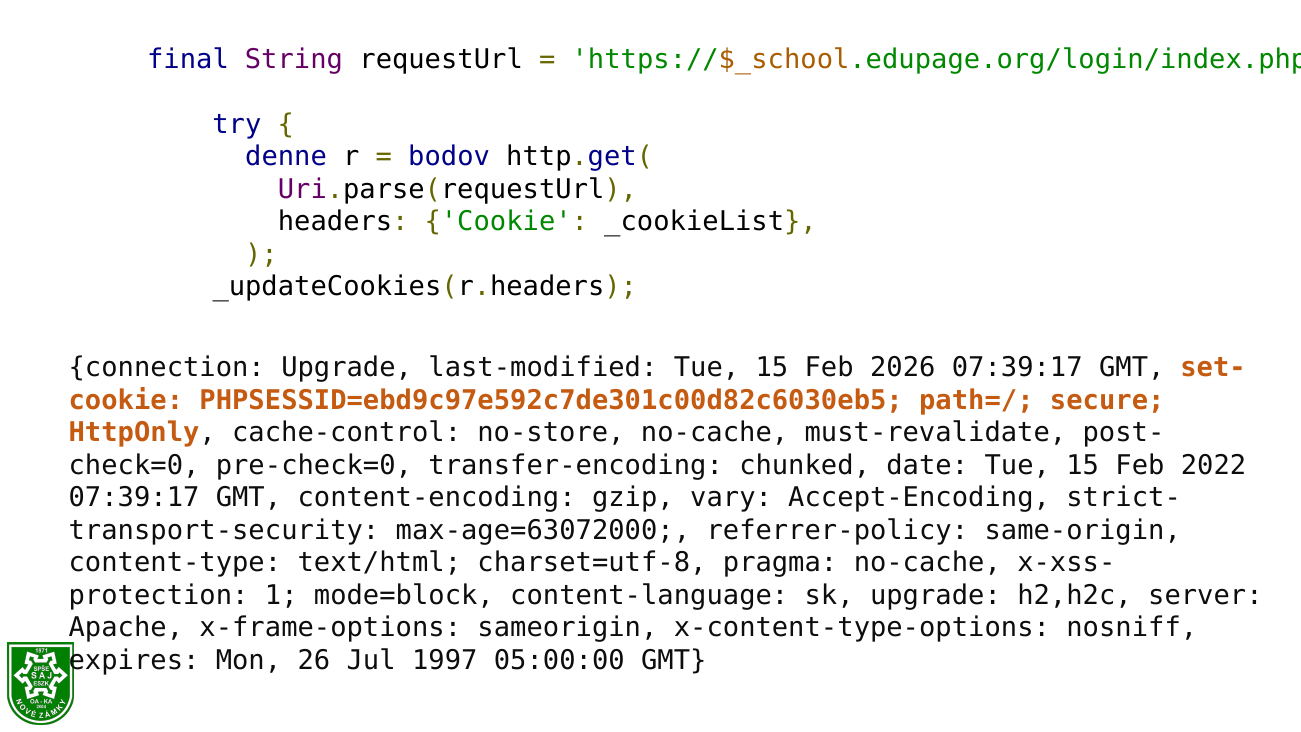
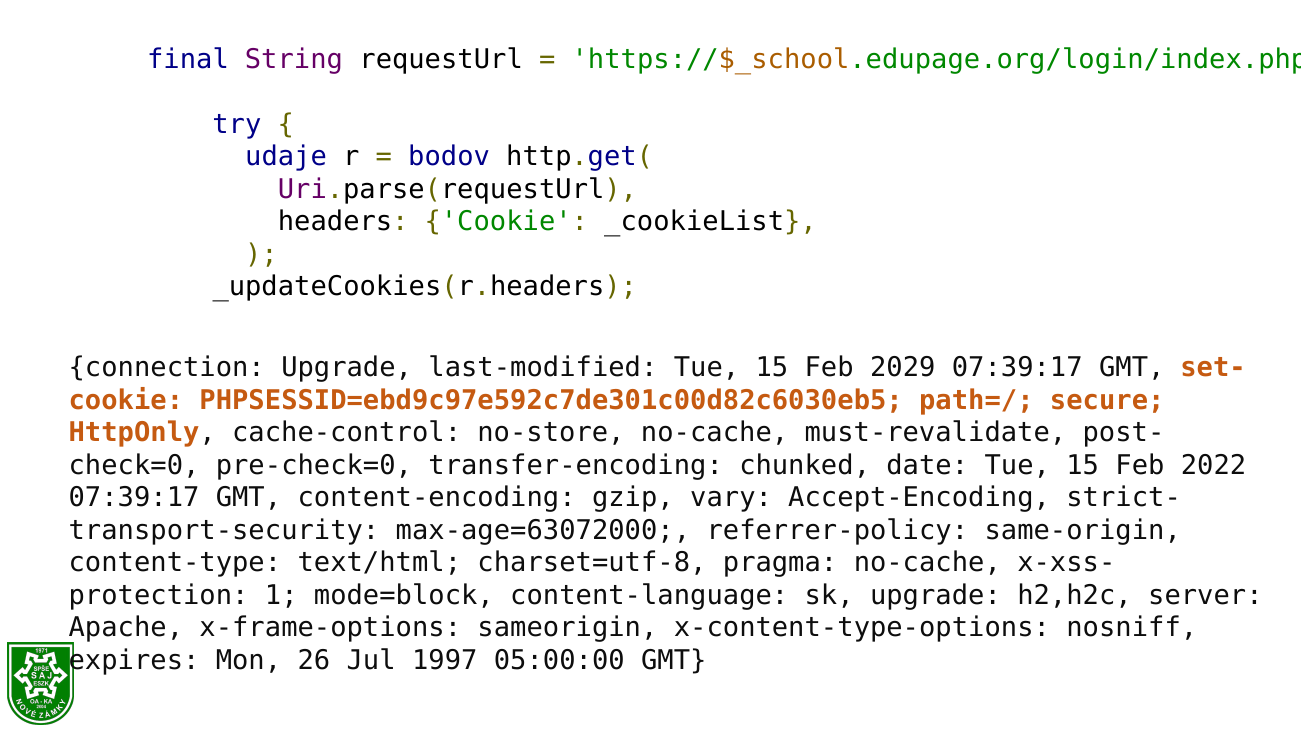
denne: denne -> udaje
2026: 2026 -> 2029
